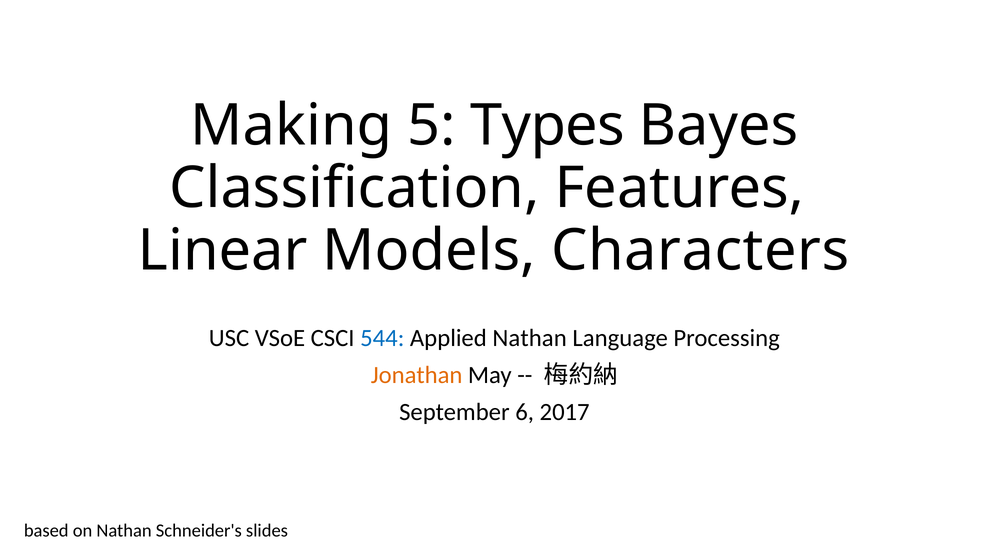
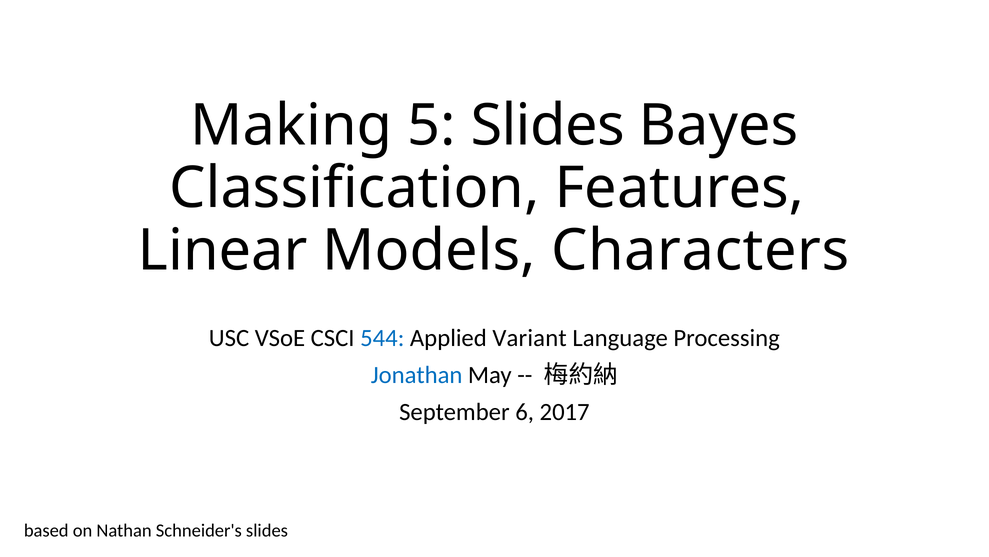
5 Types: Types -> Slides
Applied Nathan: Nathan -> Variant
Jonathan colour: orange -> blue
